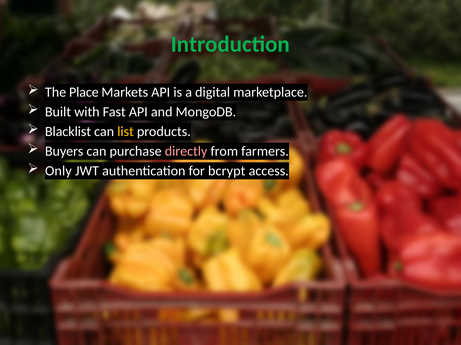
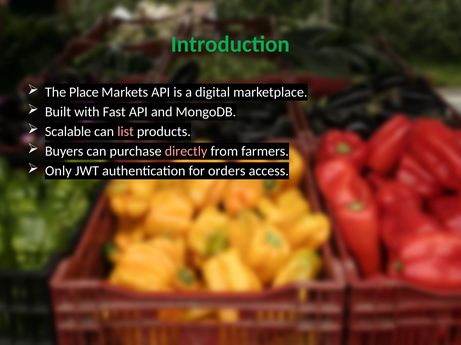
Blacklist: Blacklist -> Scalable
list colour: yellow -> pink
bcrypt: bcrypt -> orders
